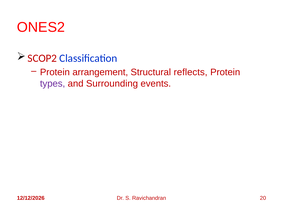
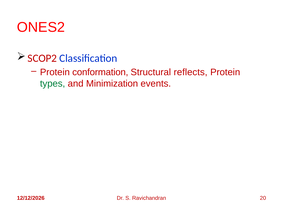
arrangement: arrangement -> conformation
types colour: purple -> green
Surrounding: Surrounding -> Minimization
